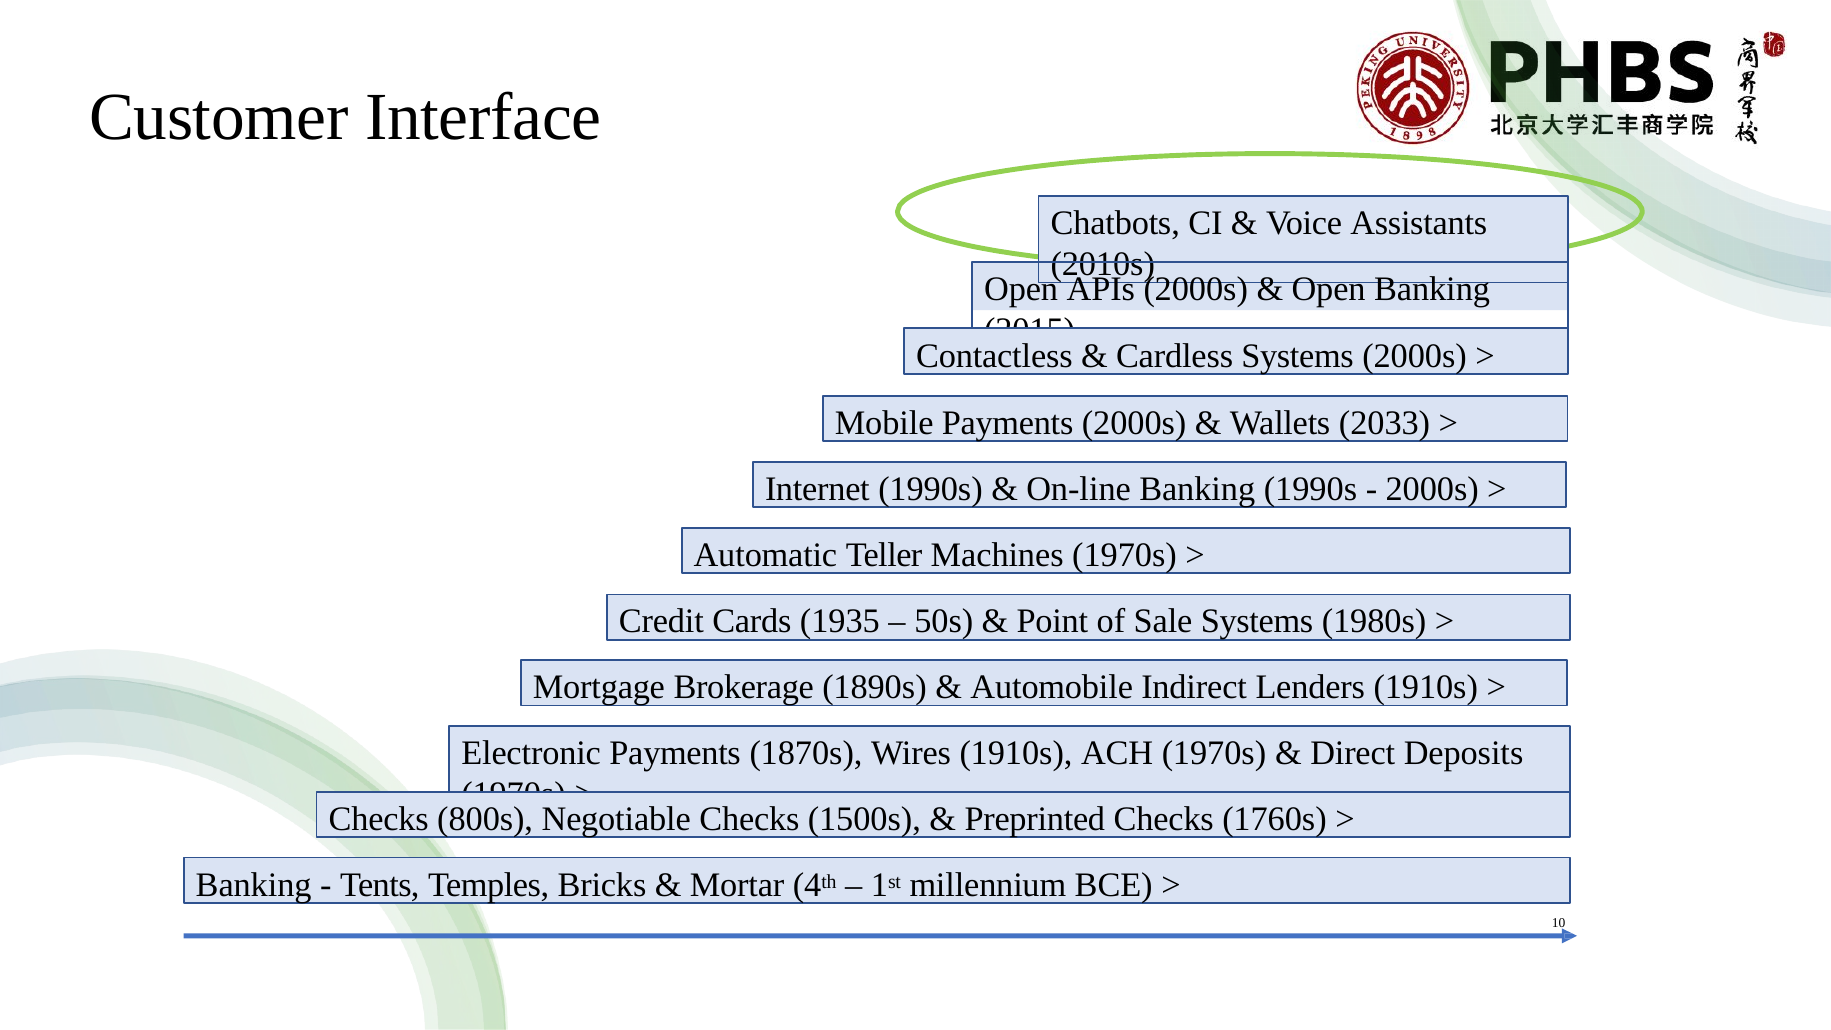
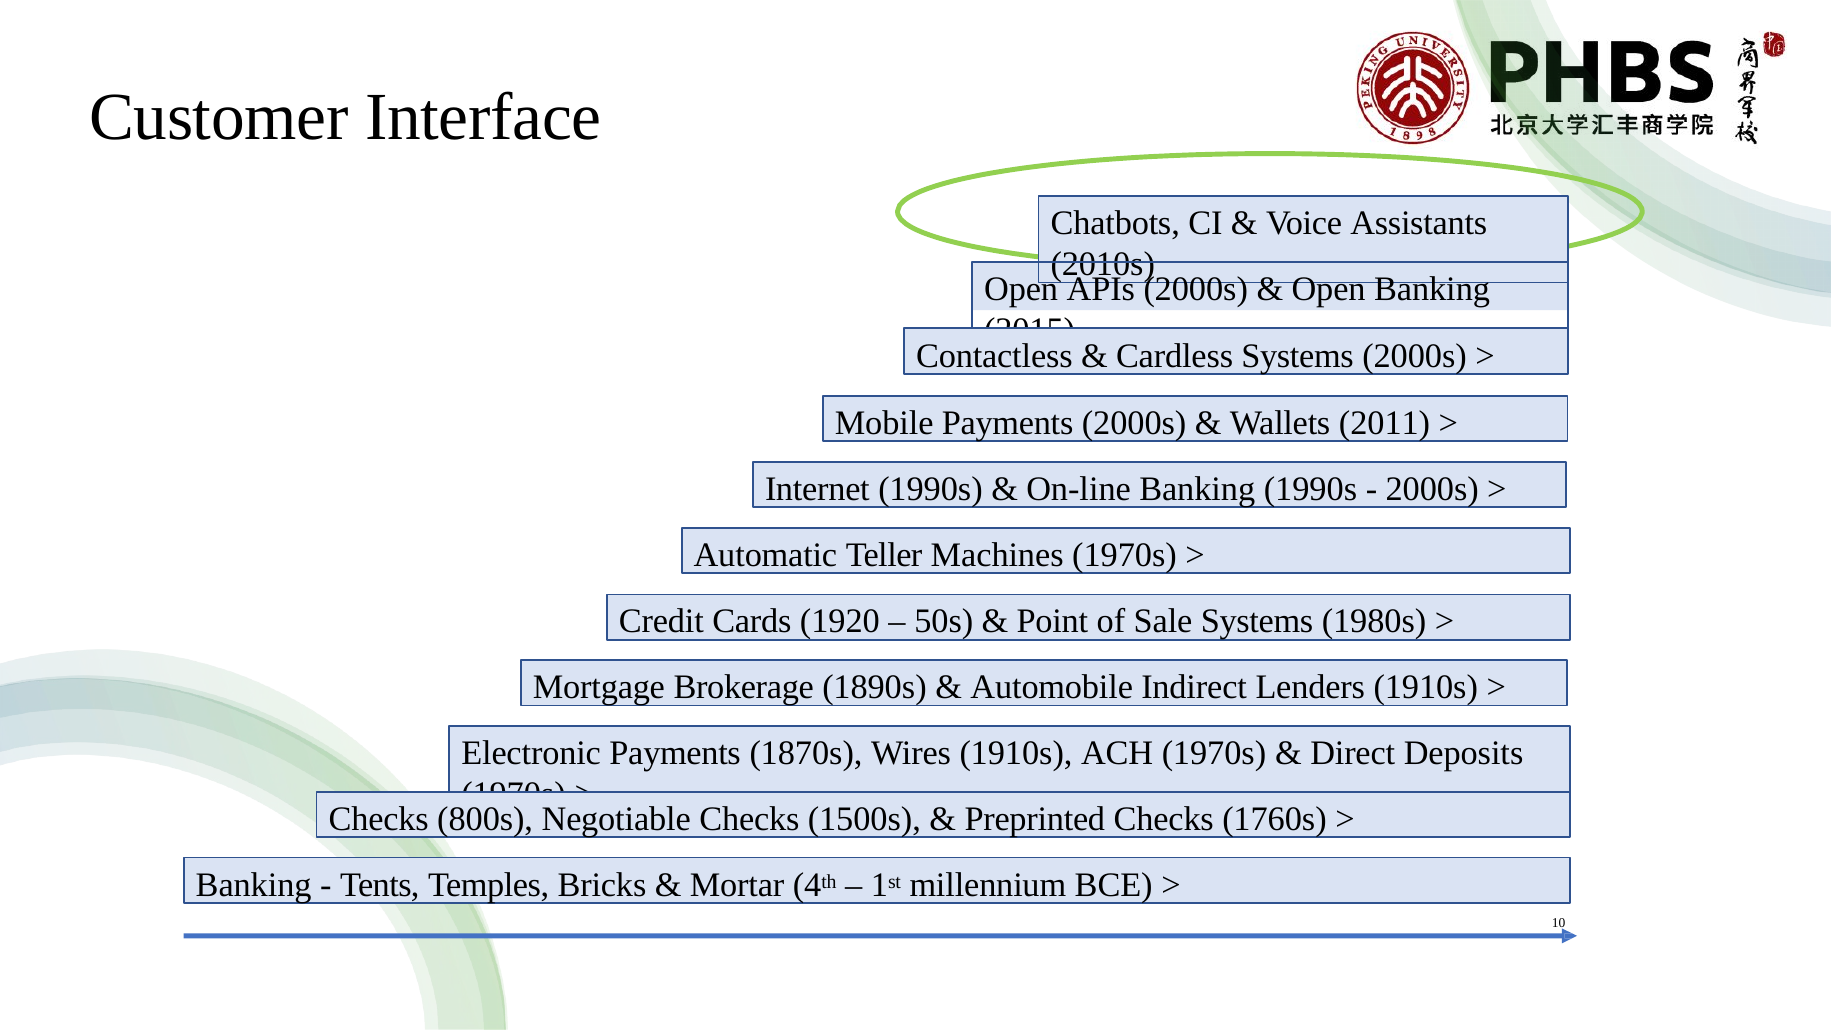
2033: 2033 -> 2011
1935: 1935 -> 1920
